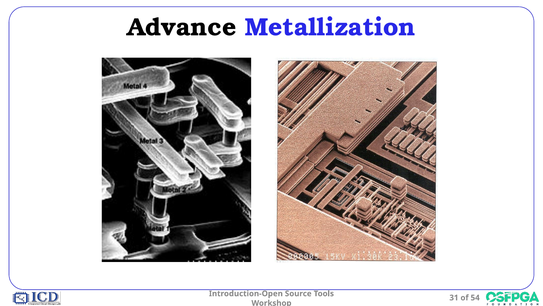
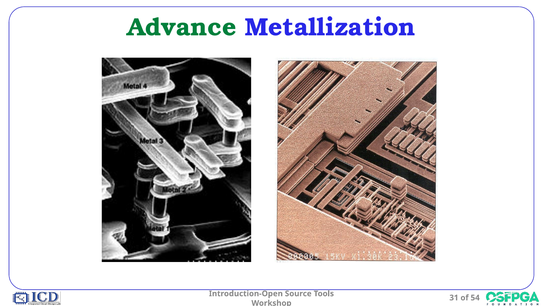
Advance colour: black -> green
